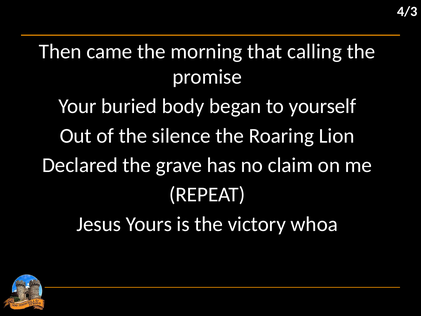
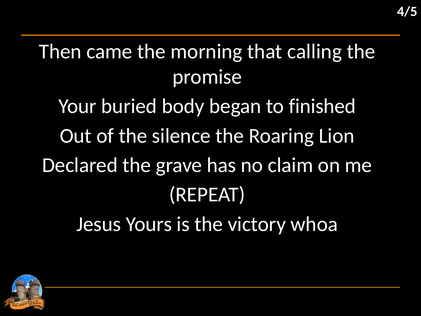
4/3: 4/3 -> 4/5
yourself: yourself -> finished
